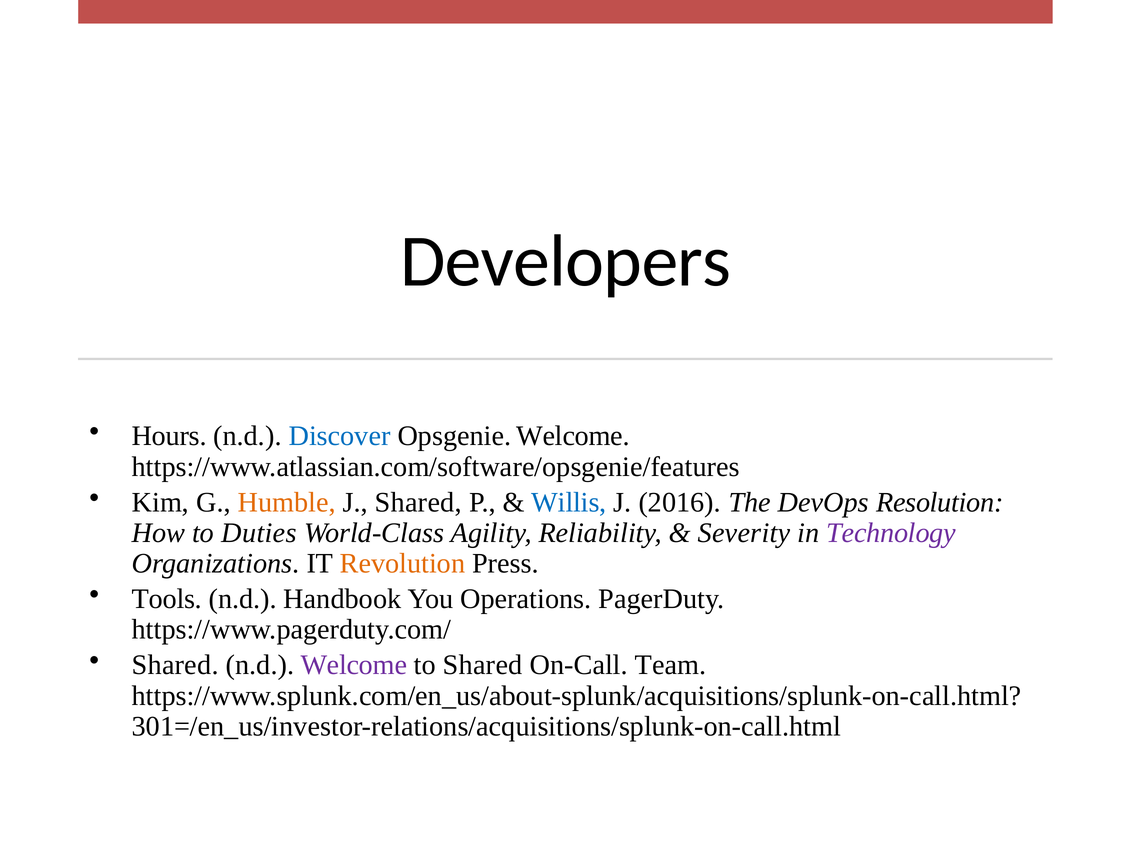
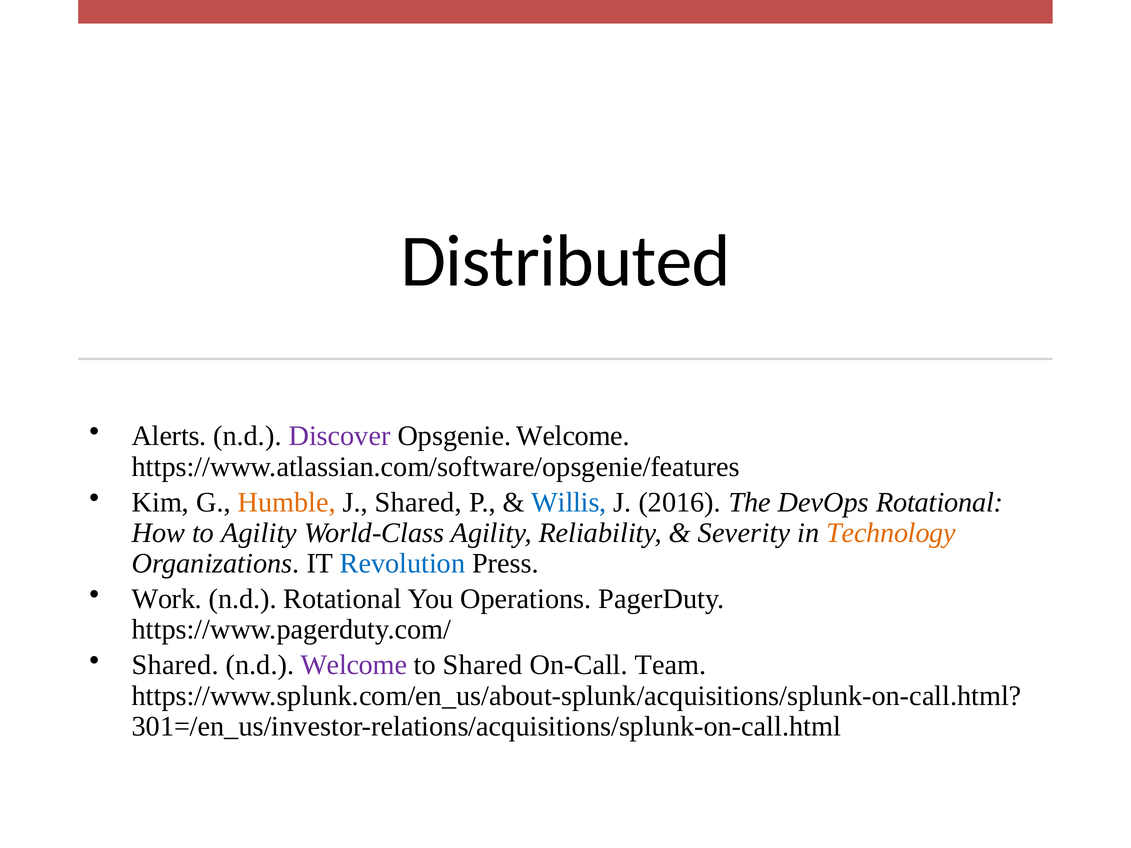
Developers: Developers -> Distributed
Hours: Hours -> Alerts
Discover colour: blue -> purple
DevOps Resolution: Resolution -> Rotational
to Duties: Duties -> Agility
Technology colour: purple -> orange
Revolution colour: orange -> blue
Tools: Tools -> Work
n.d Handbook: Handbook -> Rotational
